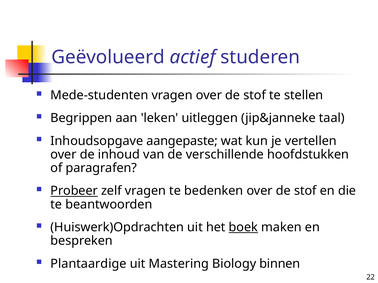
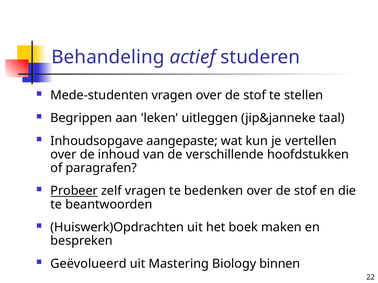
Geëvolueerd: Geëvolueerd -> Behandeling
boek underline: present -> none
Plantaardige: Plantaardige -> Geëvolueerd
